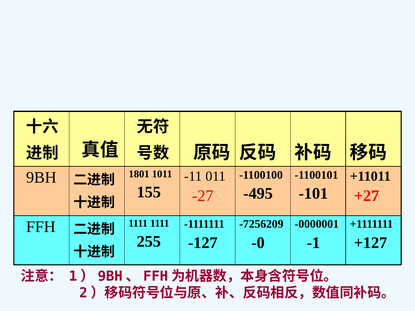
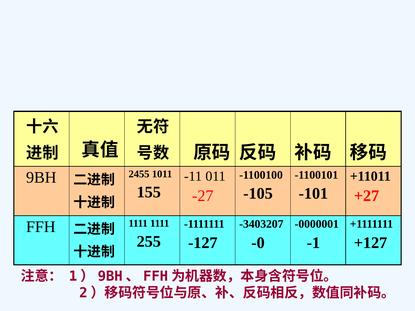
1801: 1801 -> 2455
-495: -495 -> -105
-7256209: -7256209 -> -3403207
